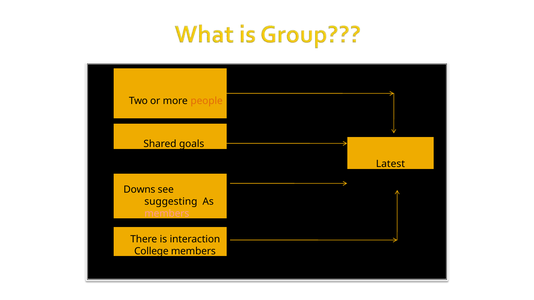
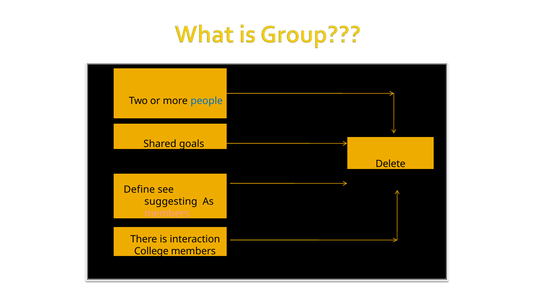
people colour: orange -> blue
Latest: Latest -> Delete
Downs: Downs -> Define
